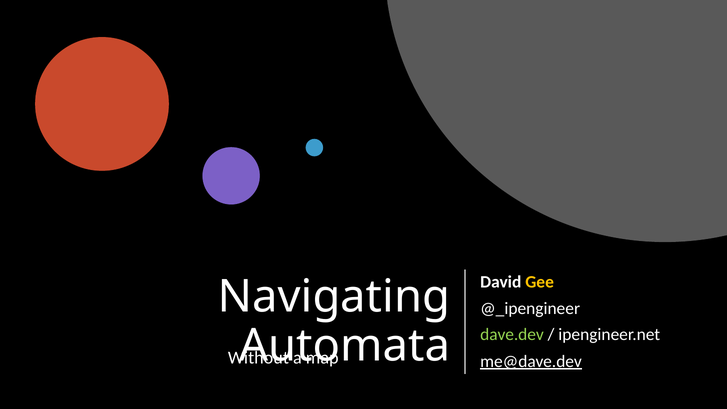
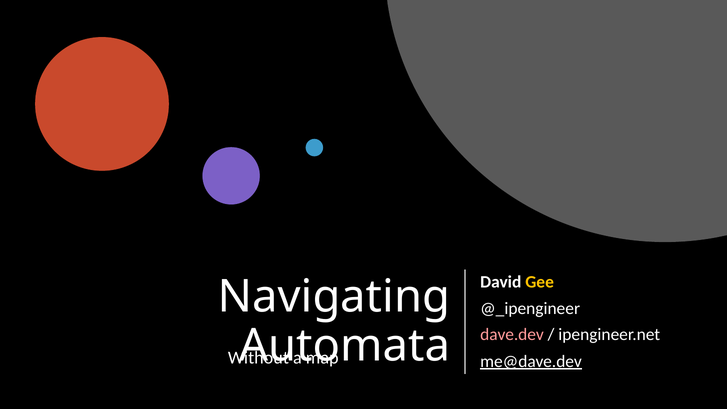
dave.dev colour: light green -> pink
